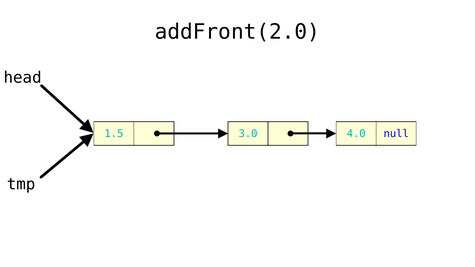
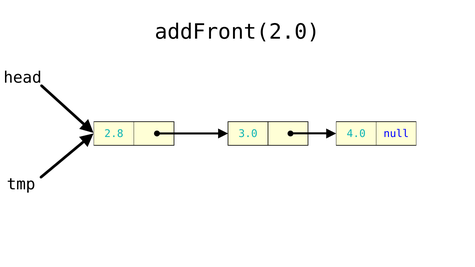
1.5: 1.5 -> 2.8
